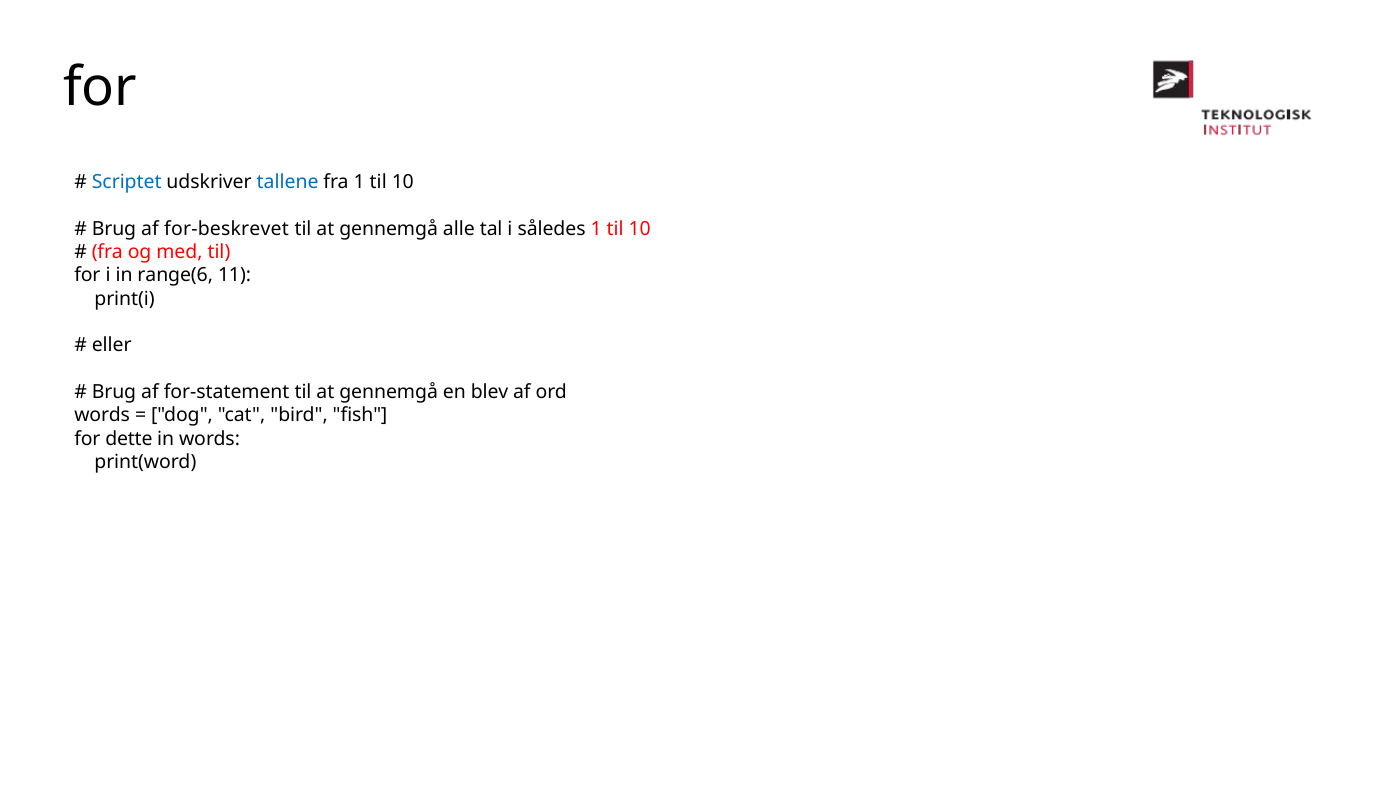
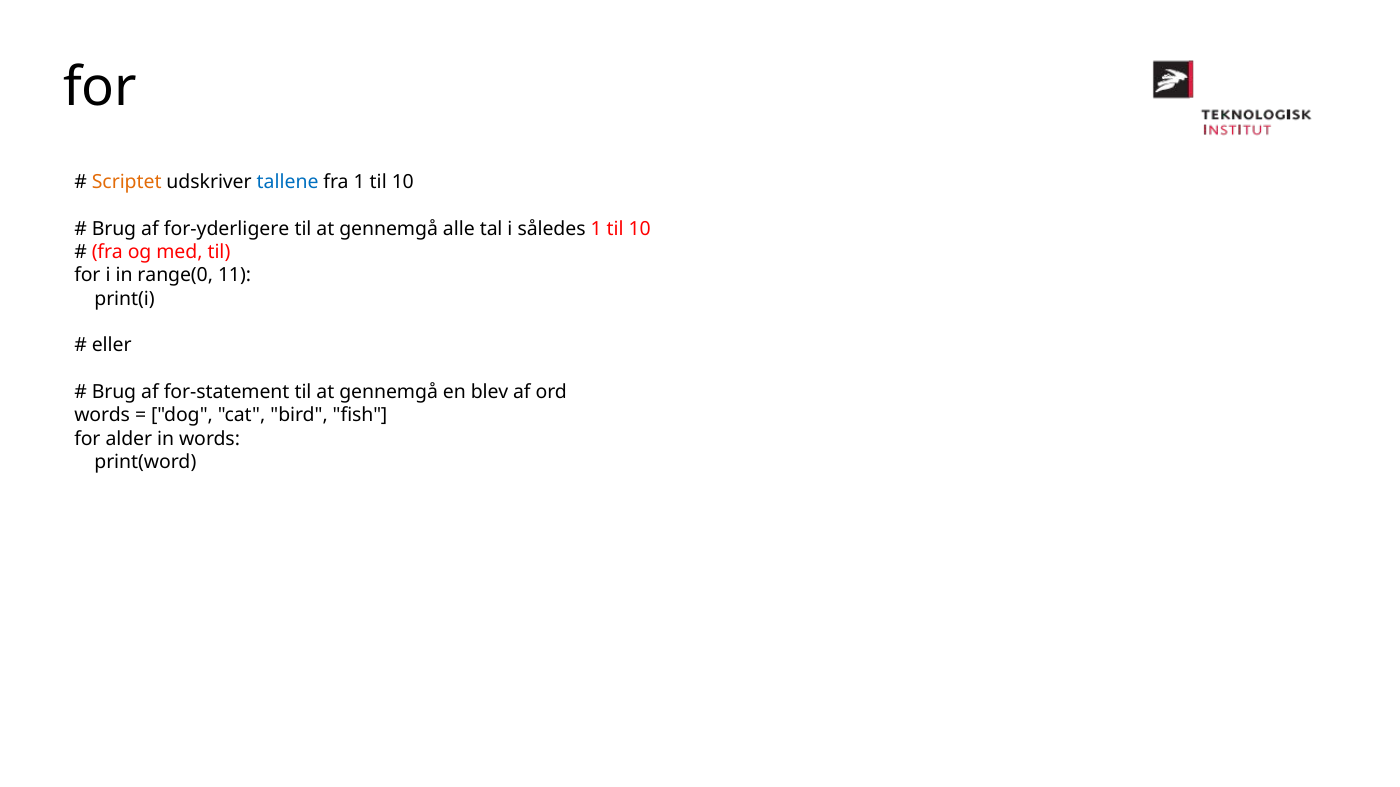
Scriptet colour: blue -> orange
for-beskrevet: for-beskrevet -> for-yderligere
range(6: range(6 -> range(0
dette: dette -> alder
